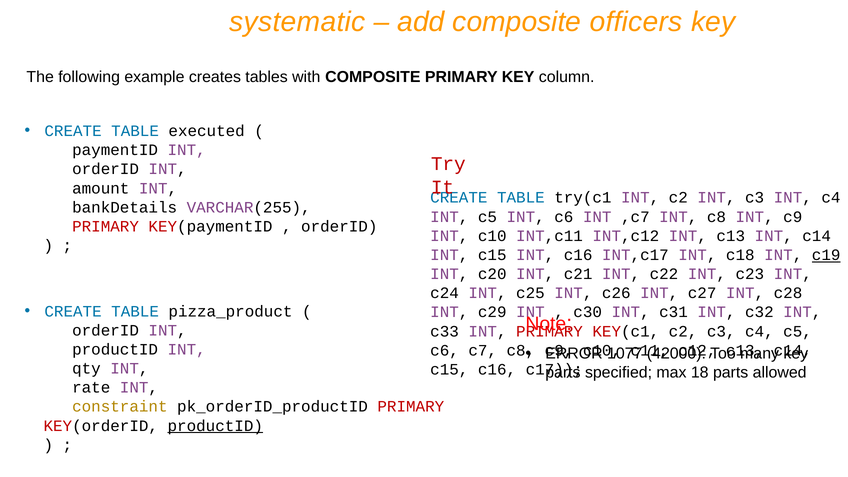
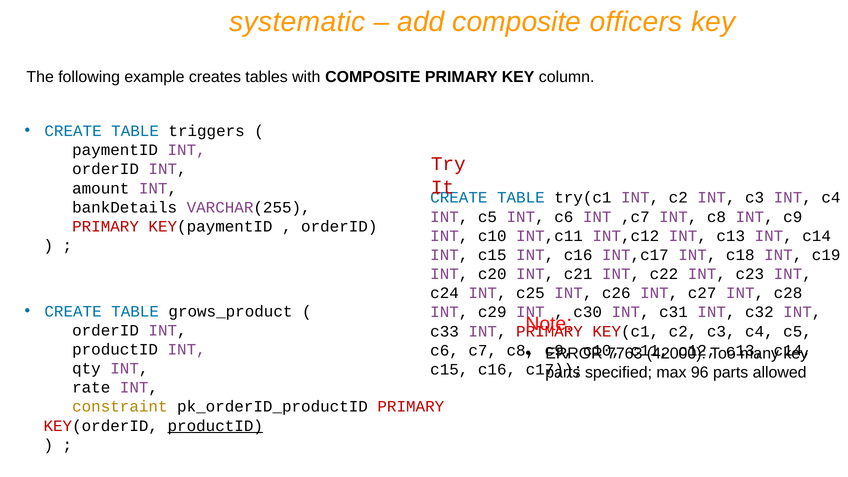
executed: executed -> triggers
c19 underline: present -> none
pizza_product: pizza_product -> grows_product
1077: 1077 -> 7763
18: 18 -> 96
